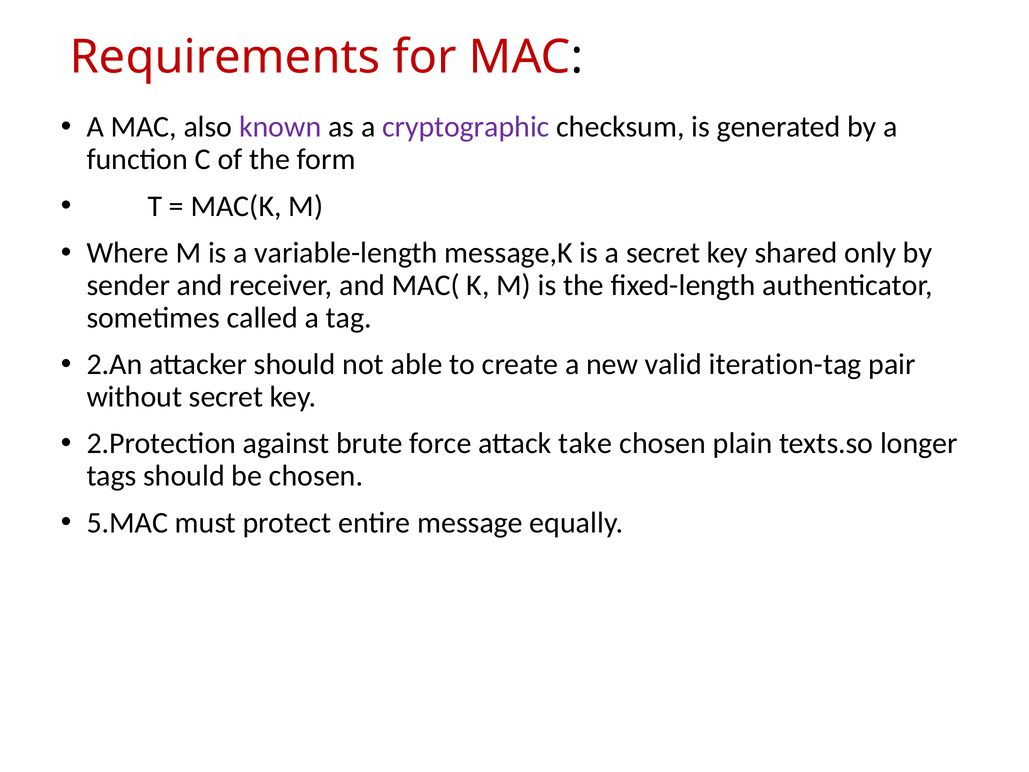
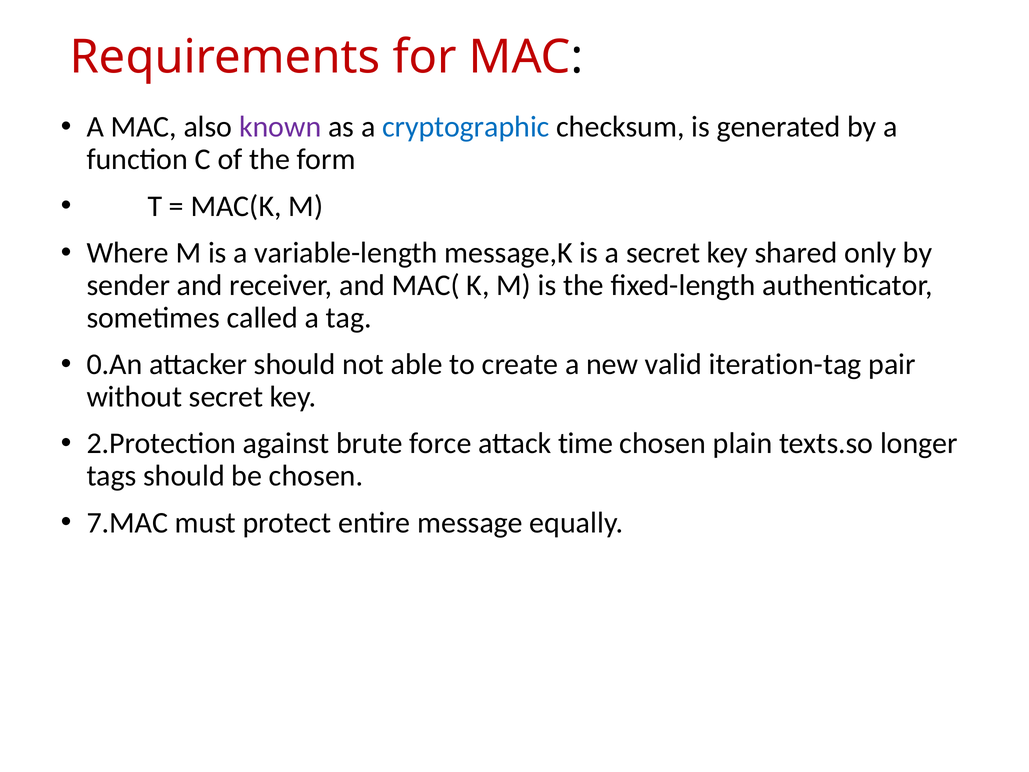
cryptographic colour: purple -> blue
2.An: 2.An -> 0.An
take: take -> time
5.MAC: 5.MAC -> 7.MAC
